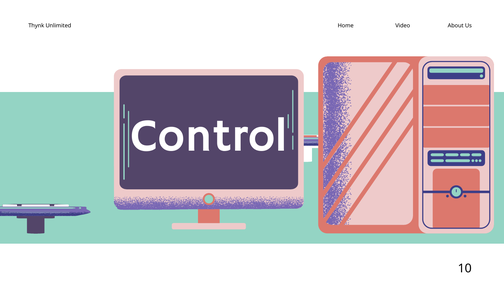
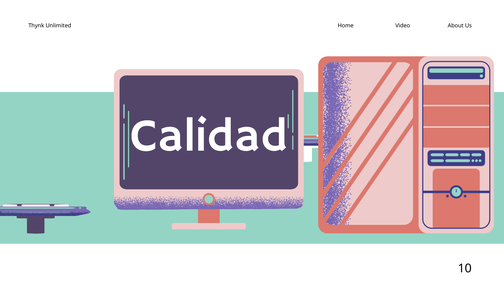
Control: Control -> Calidad
